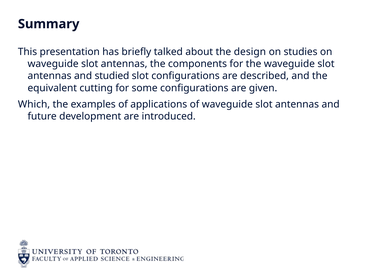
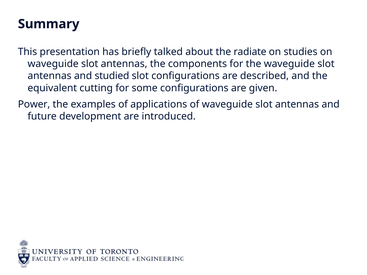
design: design -> radiate
Which: Which -> Power
